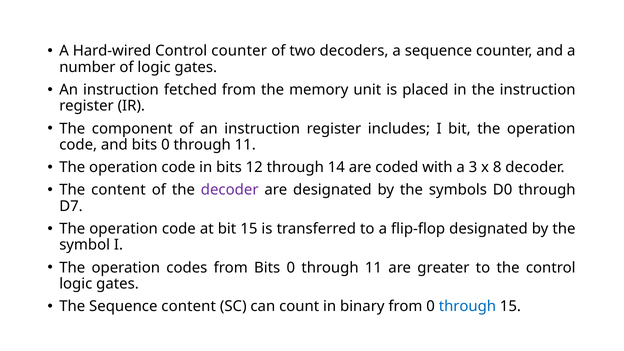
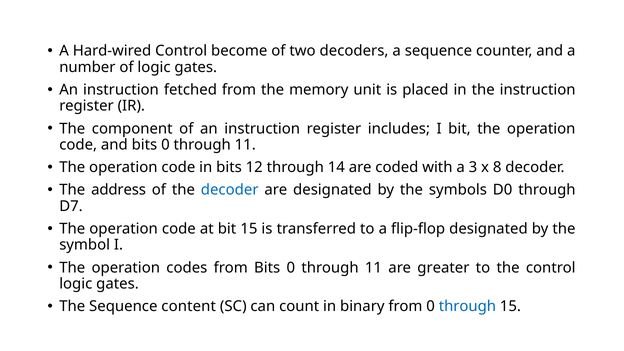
Control counter: counter -> become
The content: content -> address
decoder at (230, 190) colour: purple -> blue
